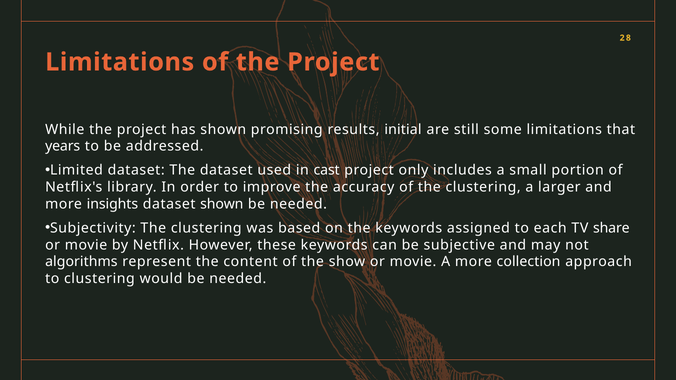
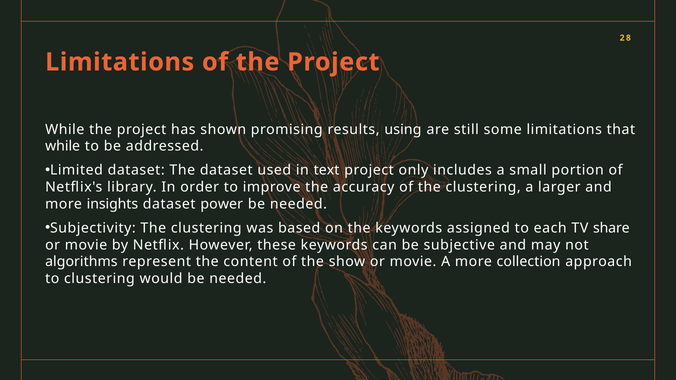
initial: initial -> using
years at (63, 146): years -> while
cast: cast -> text
dataset shown: shown -> power
